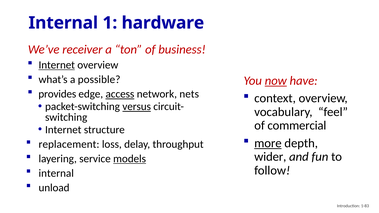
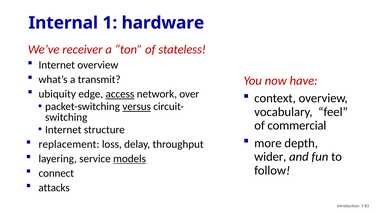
business: business -> stateless
Internet at (57, 65) underline: present -> none
possible: possible -> transmit
now underline: present -> none
provides: provides -> ubiquity
nets: nets -> over
more underline: present -> none
internal at (56, 173): internal -> connect
unload: unload -> attacks
